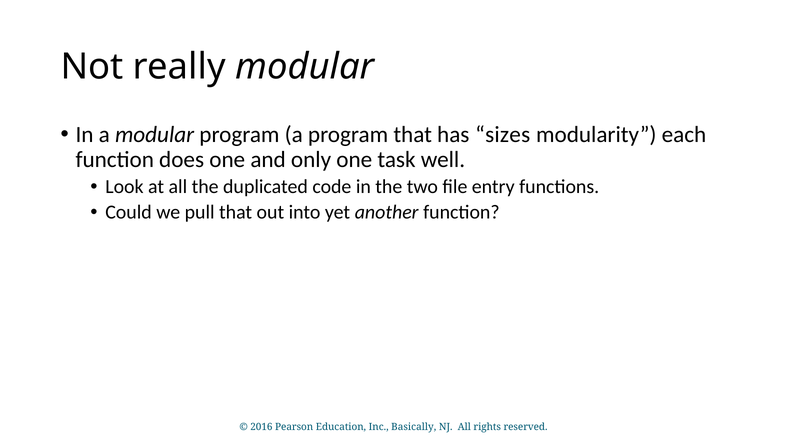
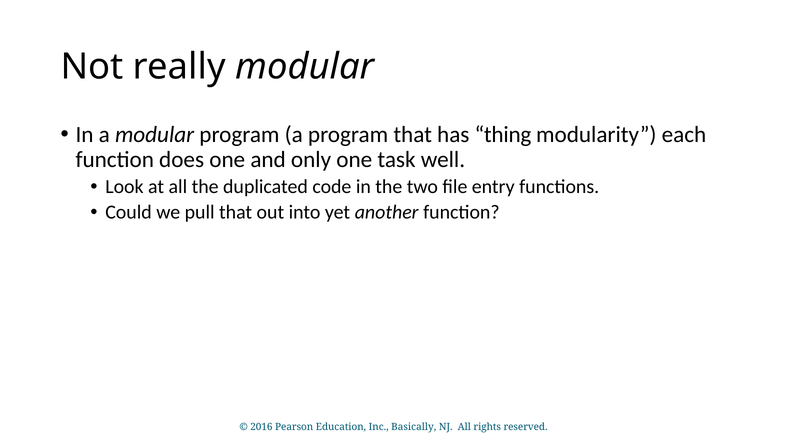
sizes: sizes -> thing
